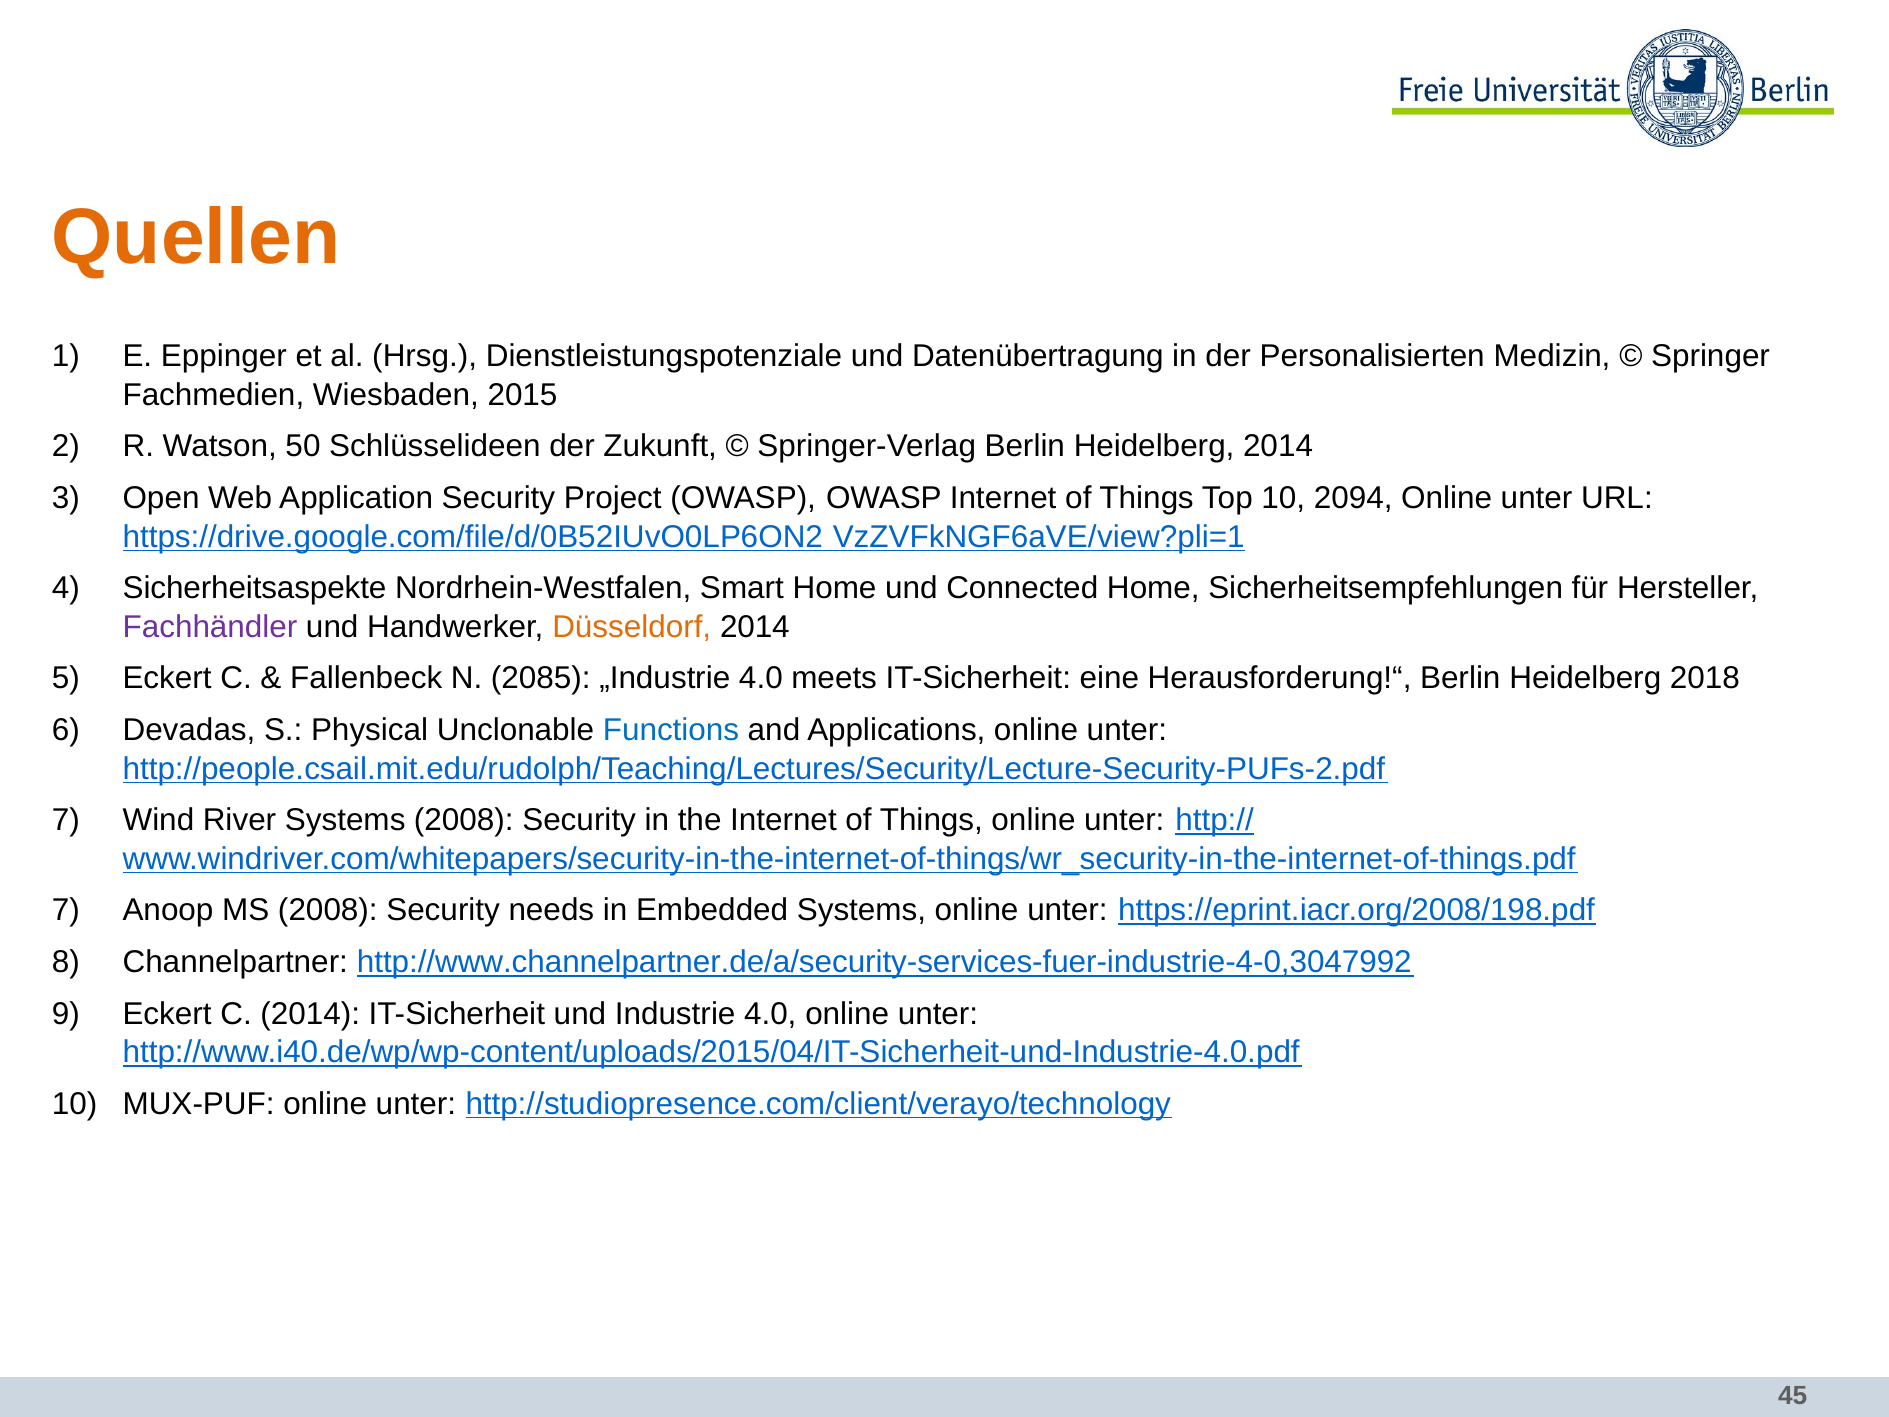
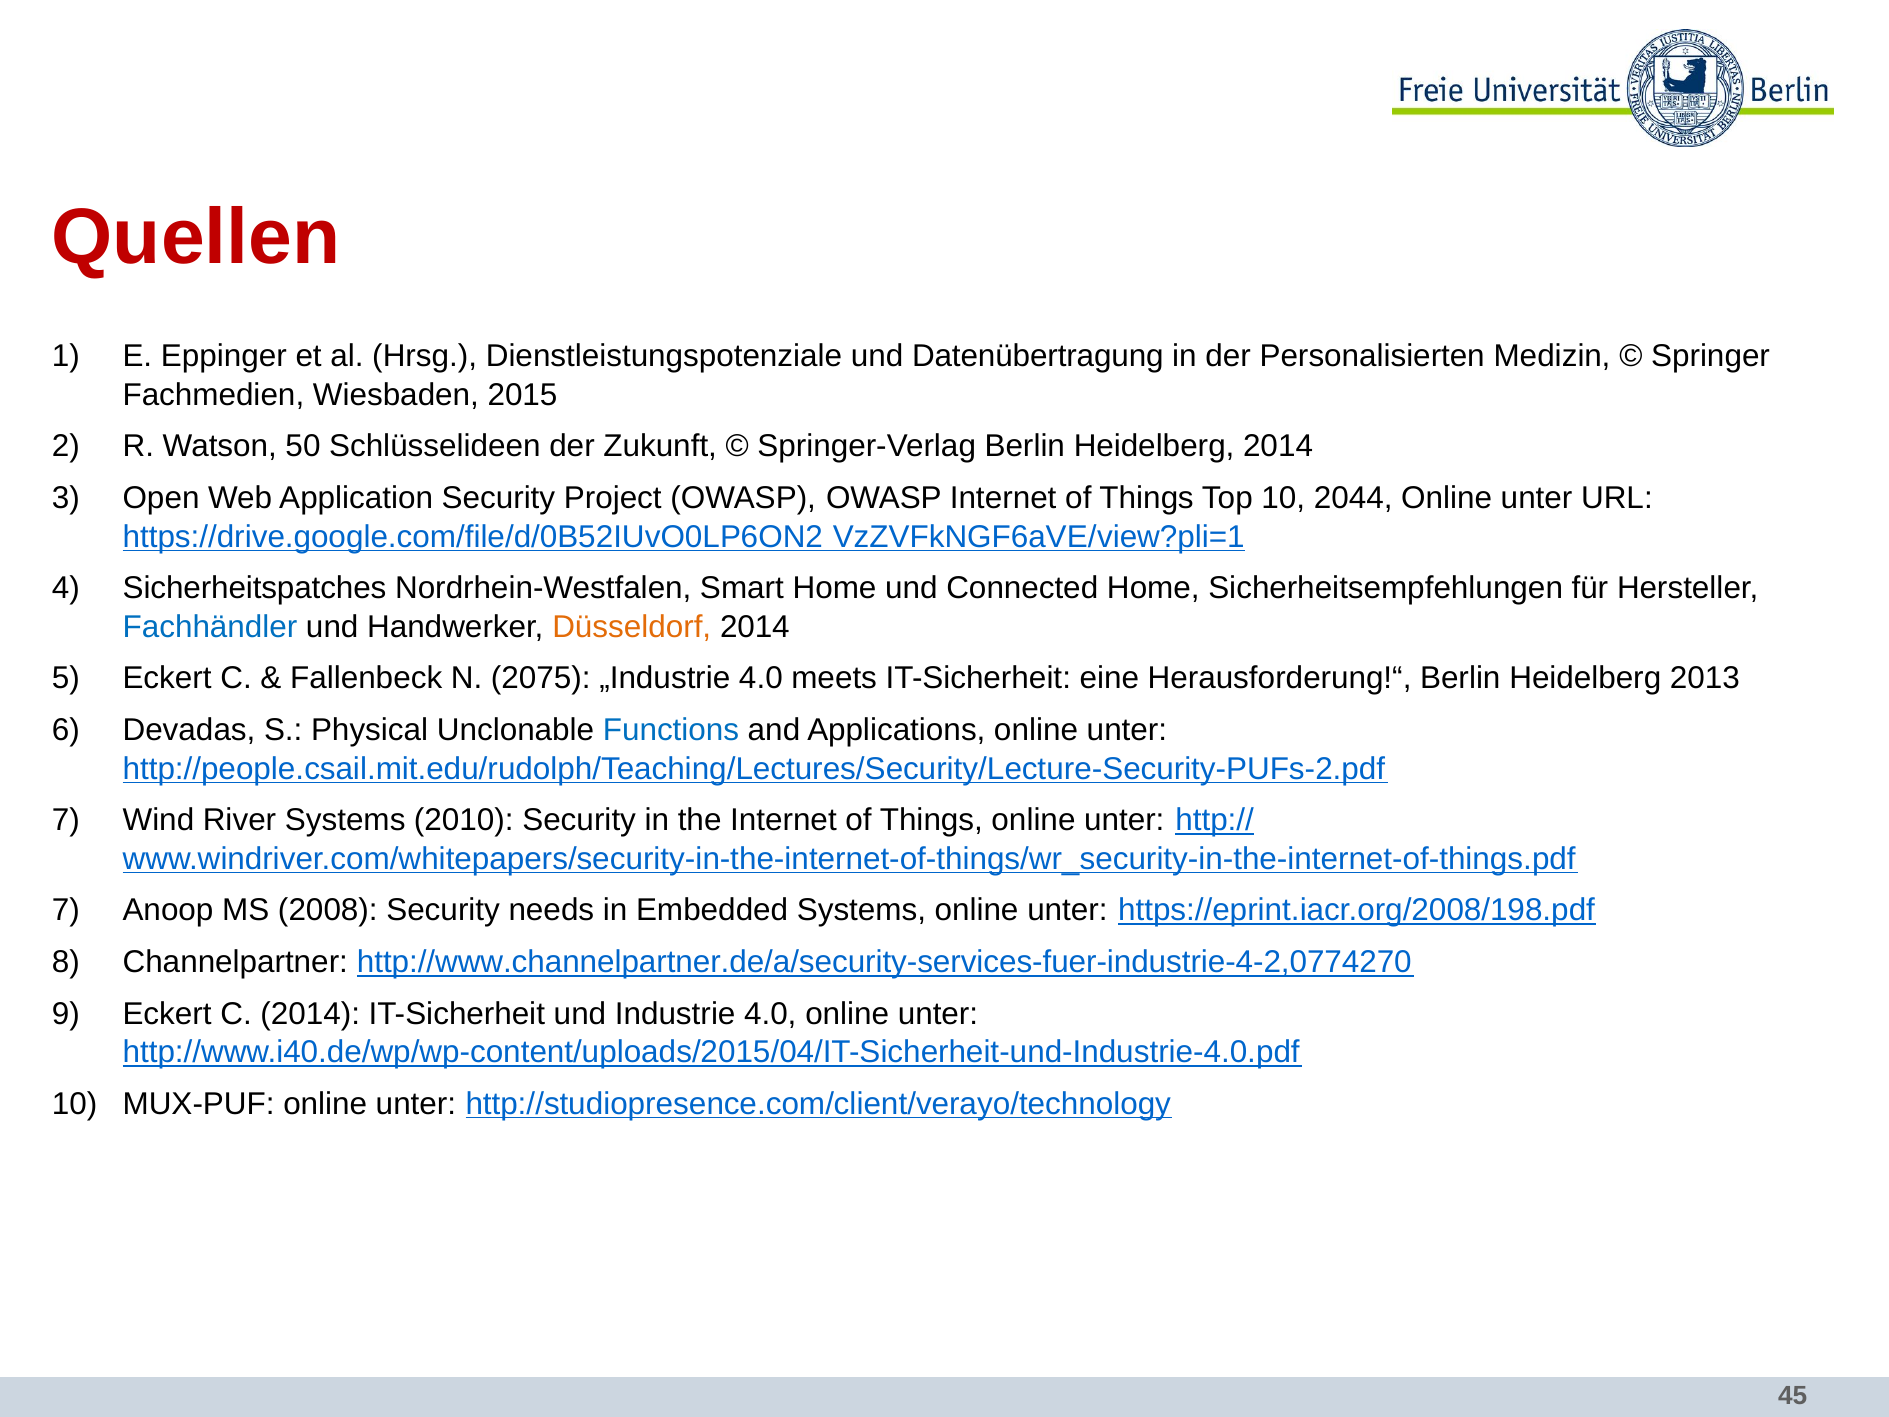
Quellen colour: orange -> red
2094: 2094 -> 2044
Sicherheitsaspekte: Sicherheitsaspekte -> Sicherheitspatches
Fachhändler colour: purple -> blue
2085: 2085 -> 2075
2018: 2018 -> 2013
Systems 2008: 2008 -> 2010
http://www.channelpartner.de/a/security-services-fuer-industrie-4-0,3047992: http://www.channelpartner.de/a/security-services-fuer-industrie-4-0,3047992 -> http://www.channelpartner.de/a/security-services-fuer-industrie-4-2,0774270
